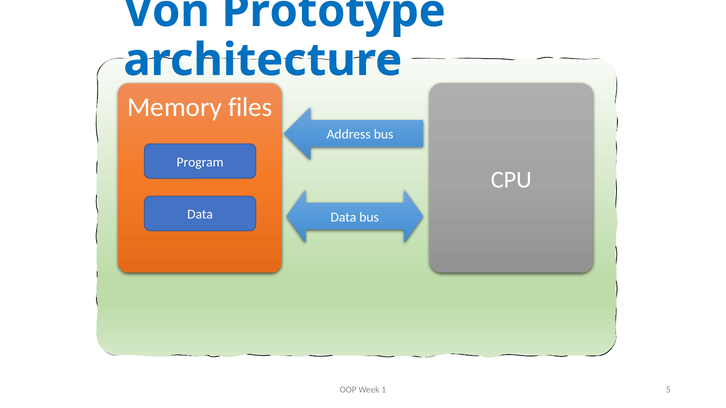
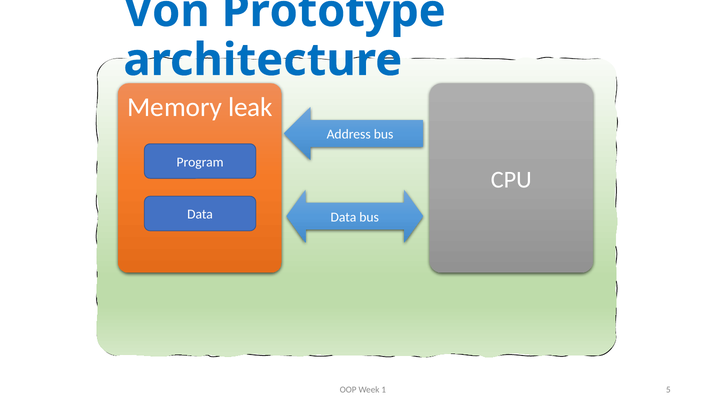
files: files -> leak
